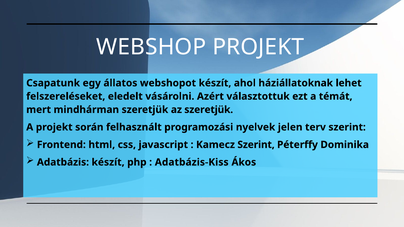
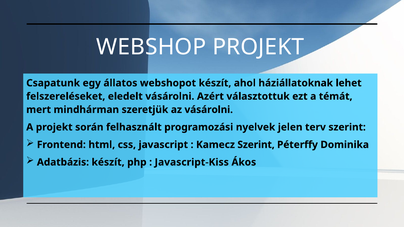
az szeretjük: szeretjük -> vásárolni
Adatbázis-Kiss: Adatbázis-Kiss -> Javascript-Kiss
